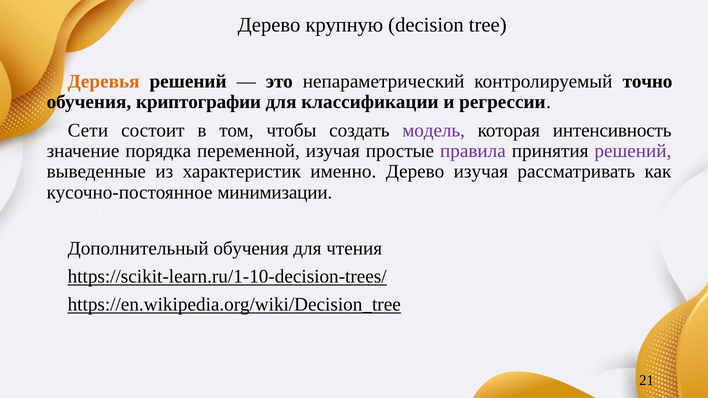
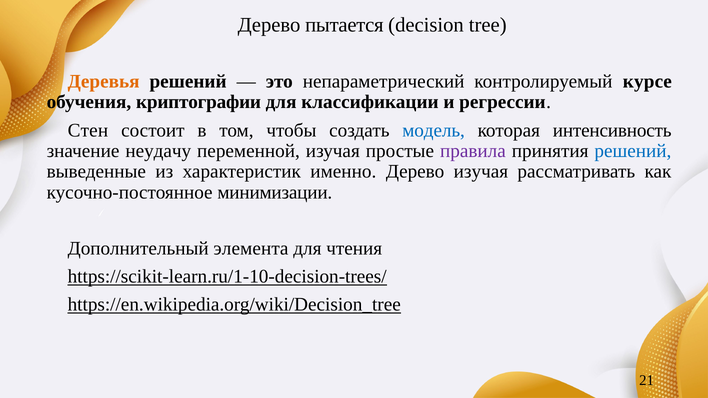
крупную: крупную -> пытается
точно: точно -> курсе
Сети: Сети -> Стен
модель colour: purple -> blue
порядка: порядка -> неудачу
решений at (633, 151) colour: purple -> blue
Дополнительный обучения: обучения -> элемента
